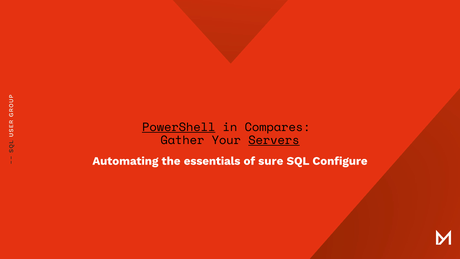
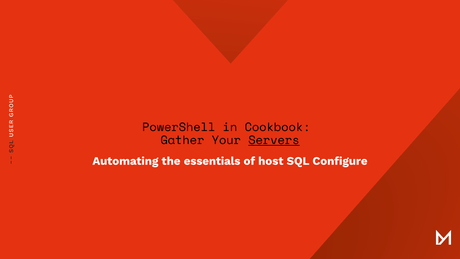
PowerShell underline: present -> none
Compares: Compares -> Cookbook
sure: sure -> host
